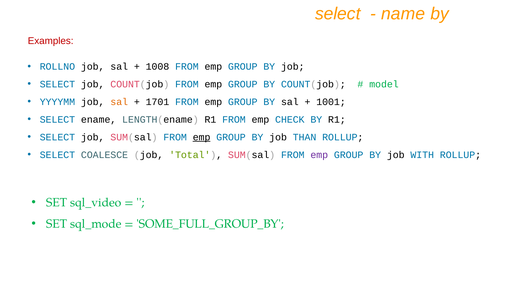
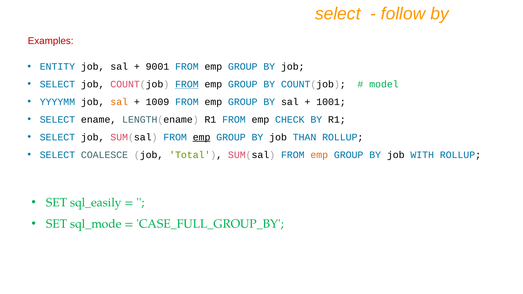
name: name -> follow
ROLLNO: ROLLNO -> ENTITY
1008: 1008 -> 9001
FROM at (187, 84) underline: none -> present
1701: 1701 -> 1009
emp at (319, 155) colour: purple -> orange
sql_video: sql_video -> sql_easily
SOME_FULL_GROUP_BY: SOME_FULL_GROUP_BY -> CASE_FULL_GROUP_BY
